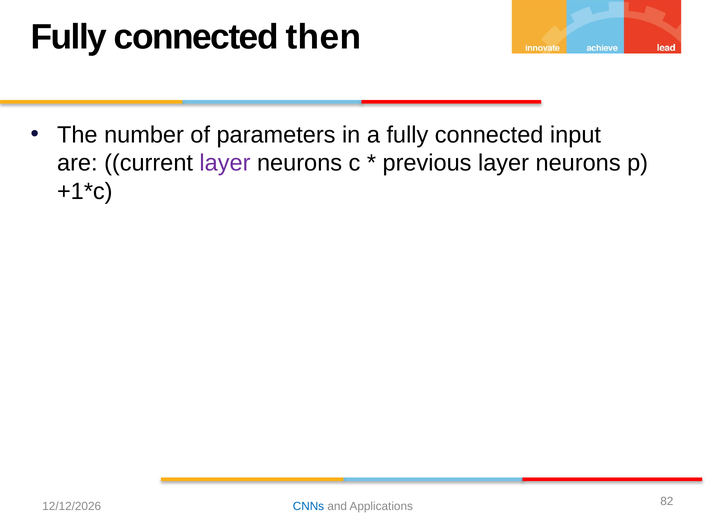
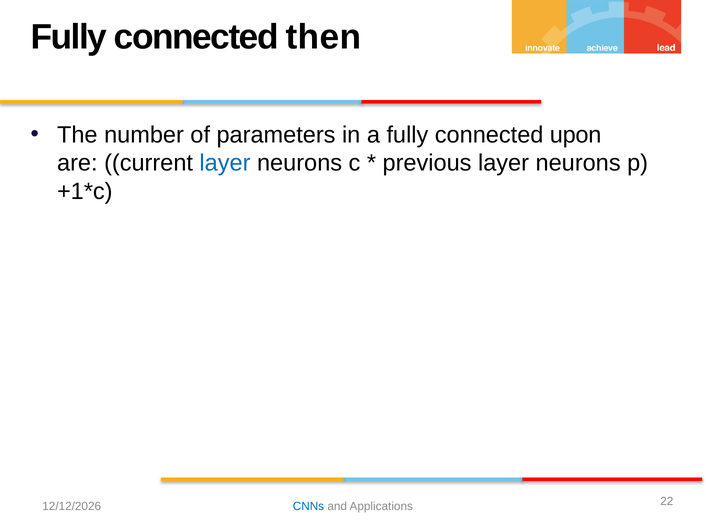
input: input -> upon
layer at (225, 163) colour: purple -> blue
82: 82 -> 22
